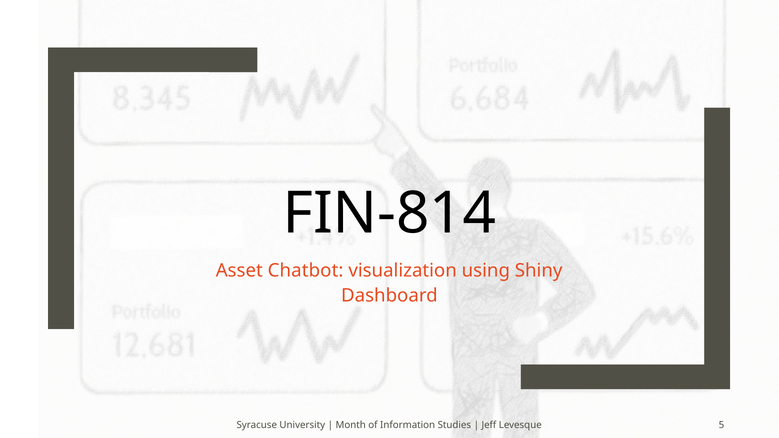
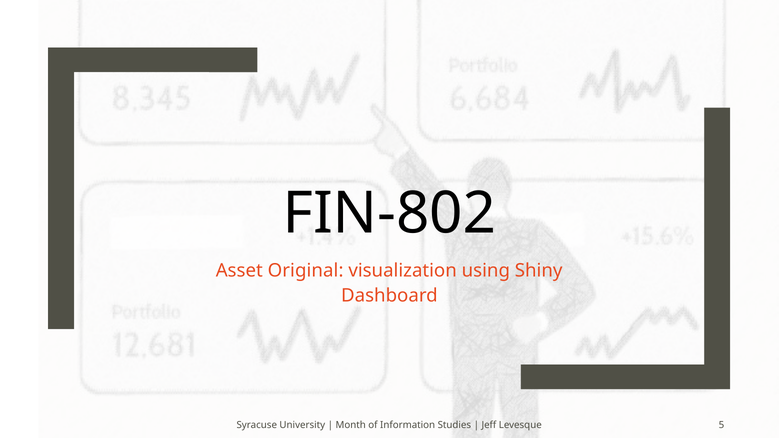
FIN-814: FIN-814 -> FIN-802
Chatbot: Chatbot -> Original
